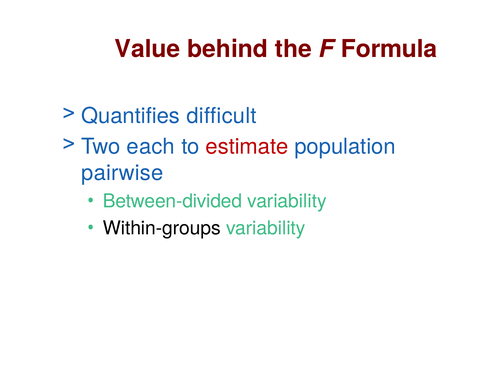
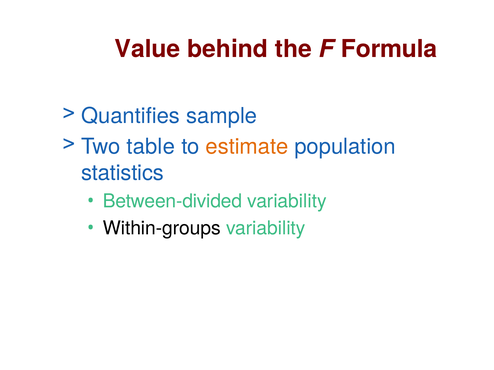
difficult: difficult -> sample
each: each -> table
estimate colour: red -> orange
pairwise: pairwise -> statistics
